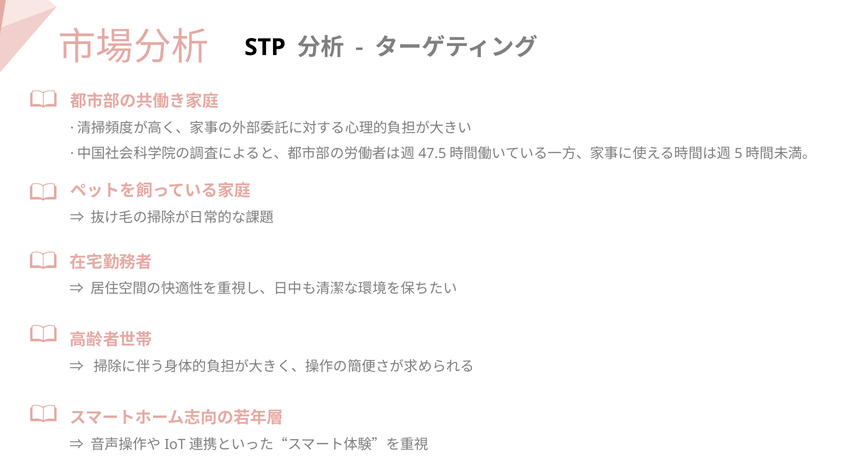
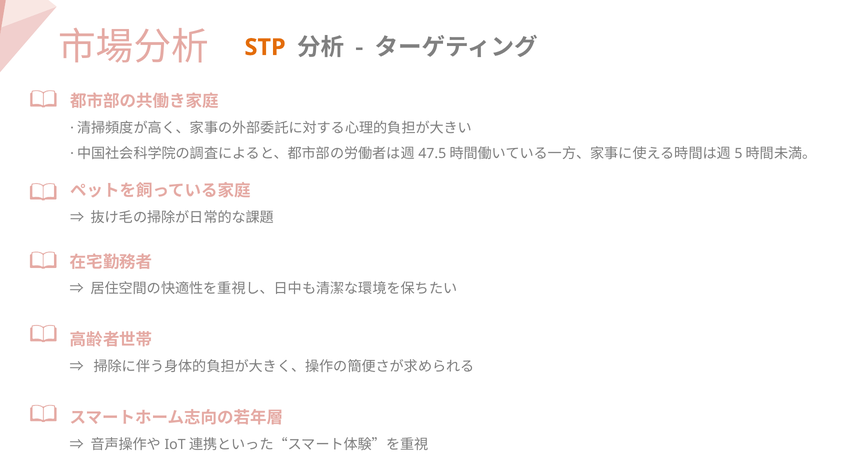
STP colour: black -> orange
